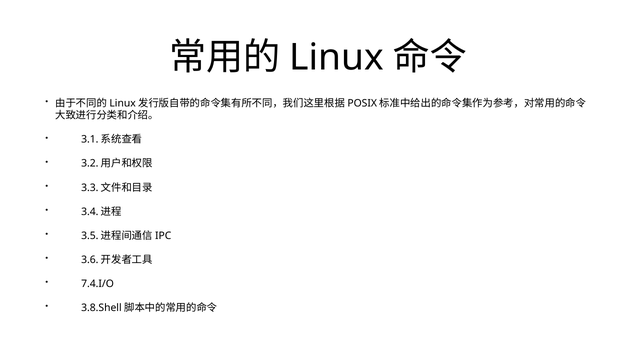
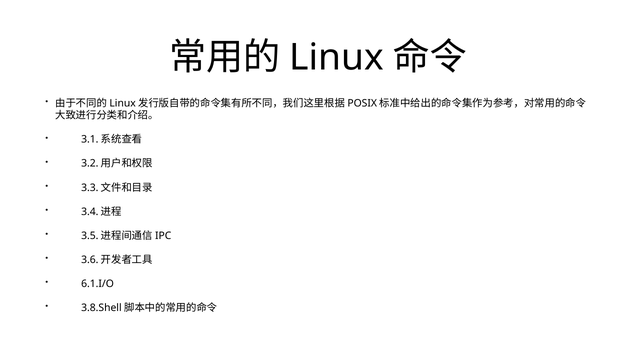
7.4.I/O: 7.4.I/O -> 6.1.I/O
